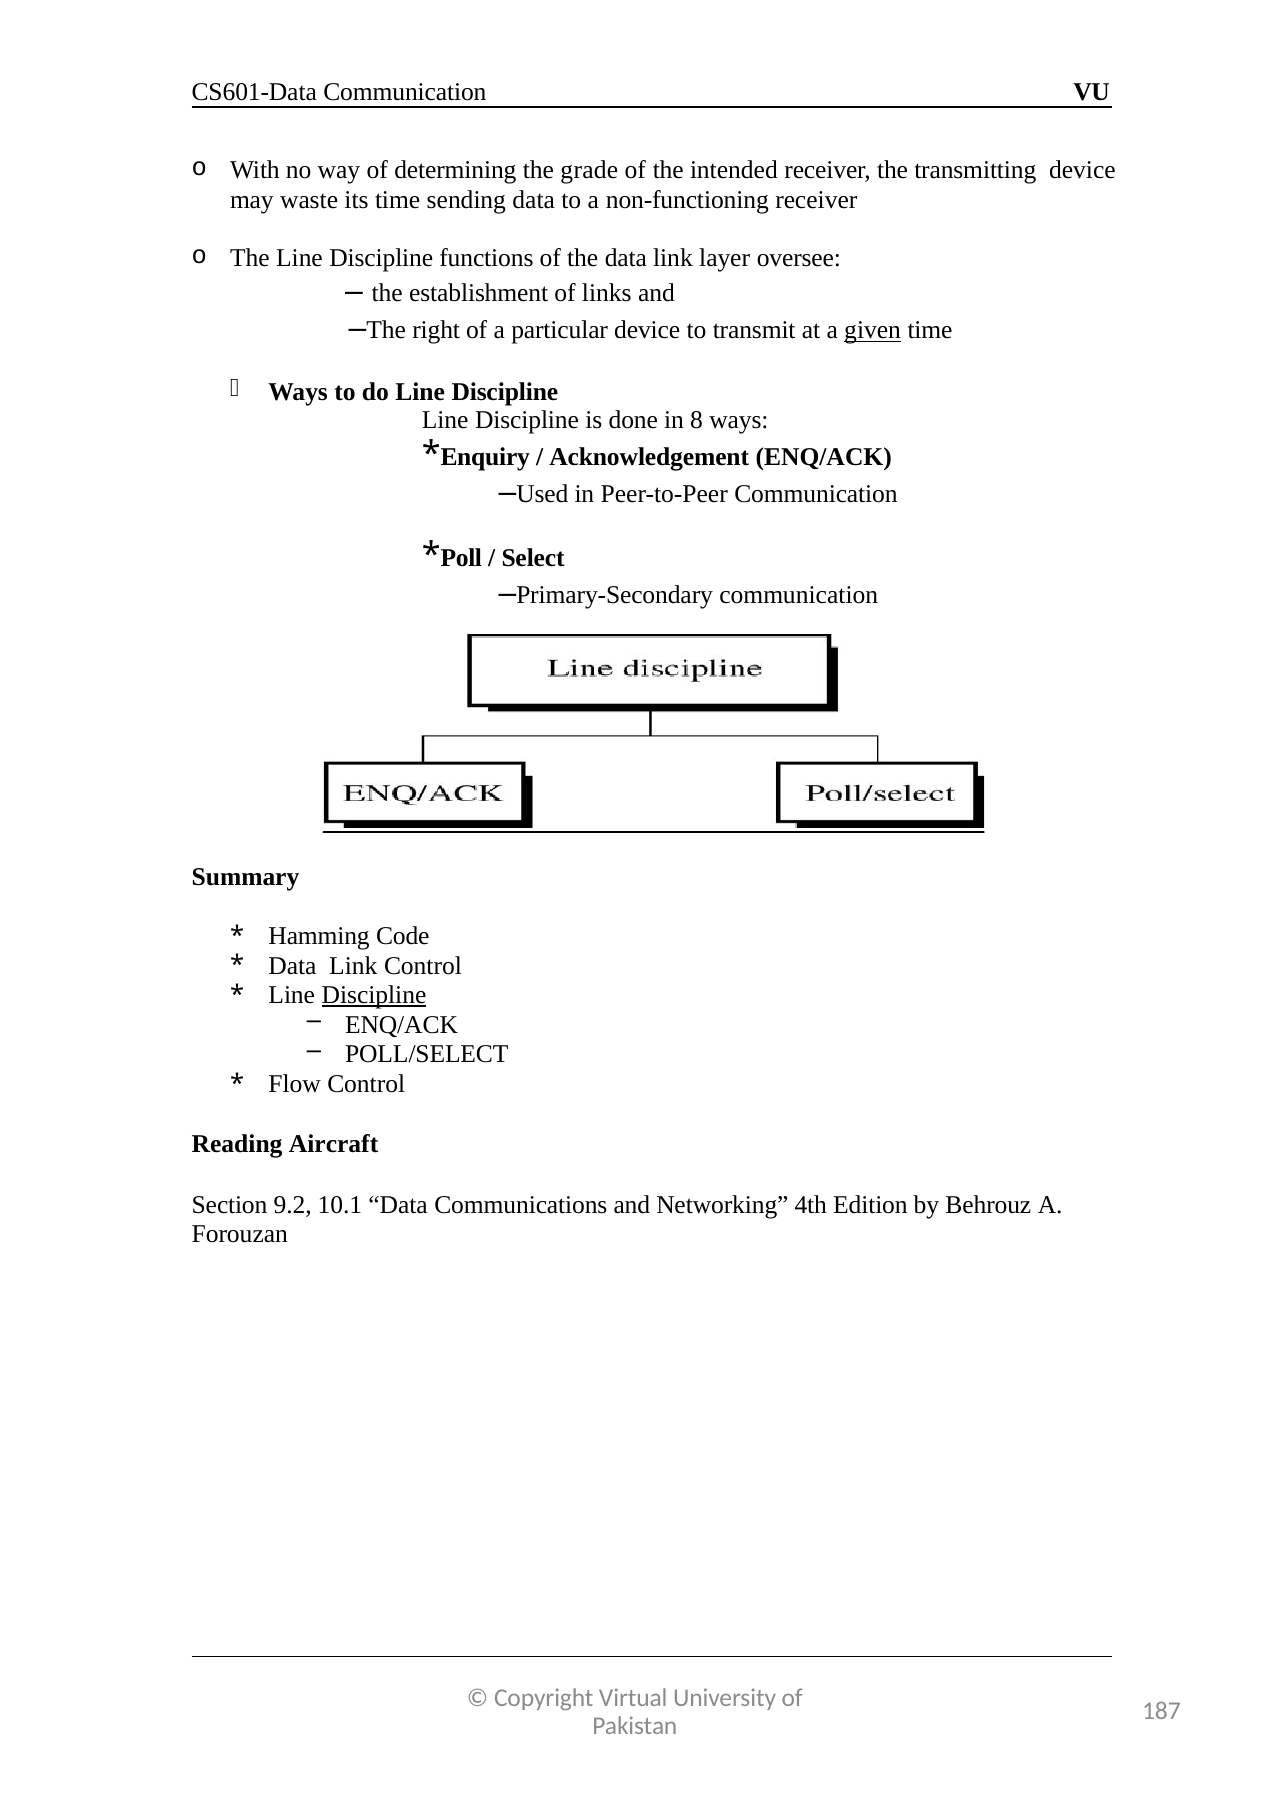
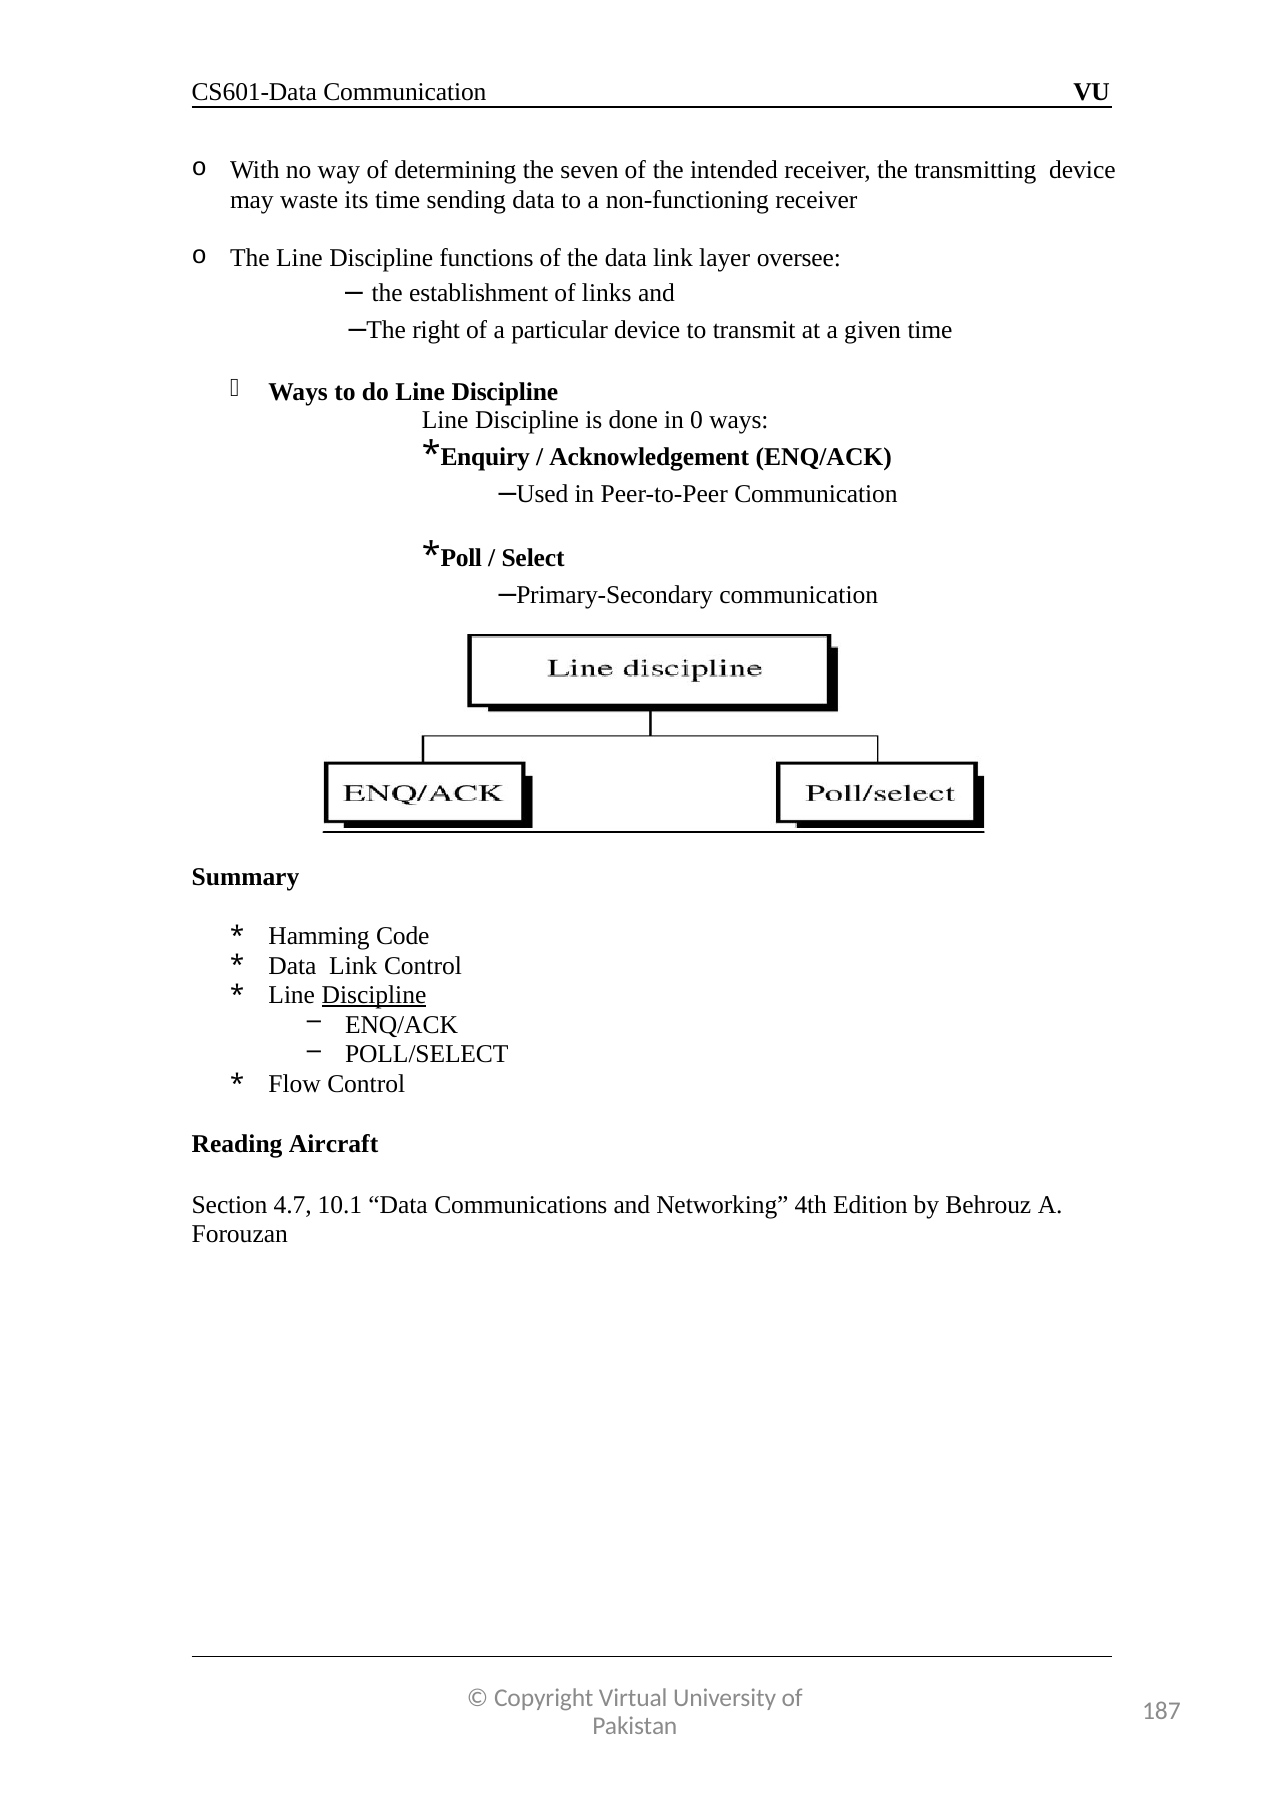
grade: grade -> seven
given underline: present -> none
8: 8 -> 0
9.2: 9.2 -> 4.7
